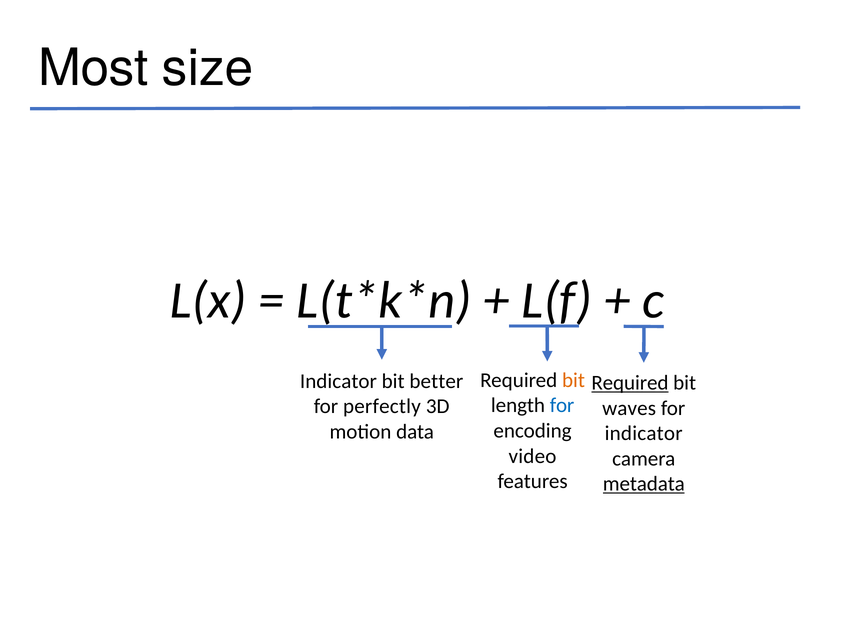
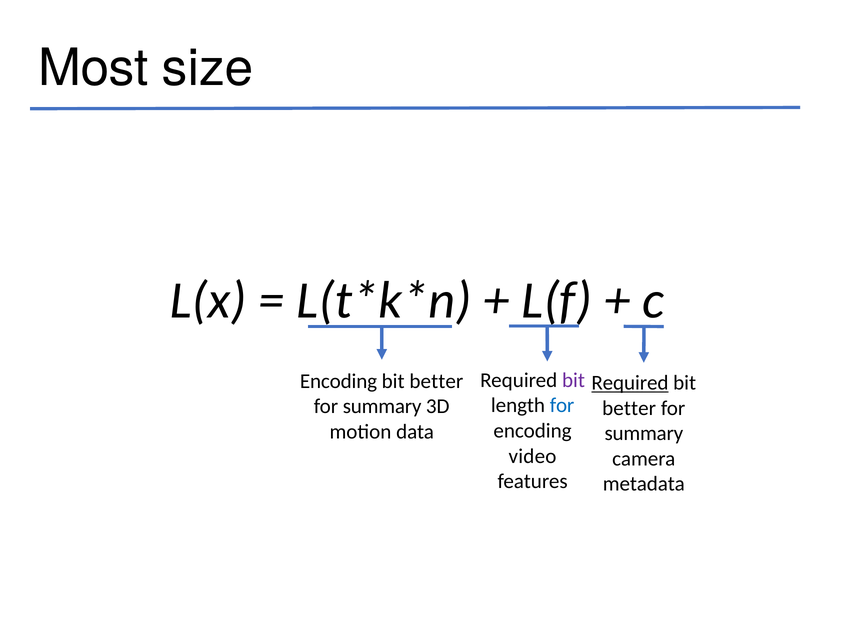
bit at (573, 380) colour: orange -> purple
Indicator at (338, 381): Indicator -> Encoding
perfectly at (382, 407): perfectly -> summary
waves at (629, 408): waves -> better
indicator at (644, 434): indicator -> summary
metadata underline: present -> none
